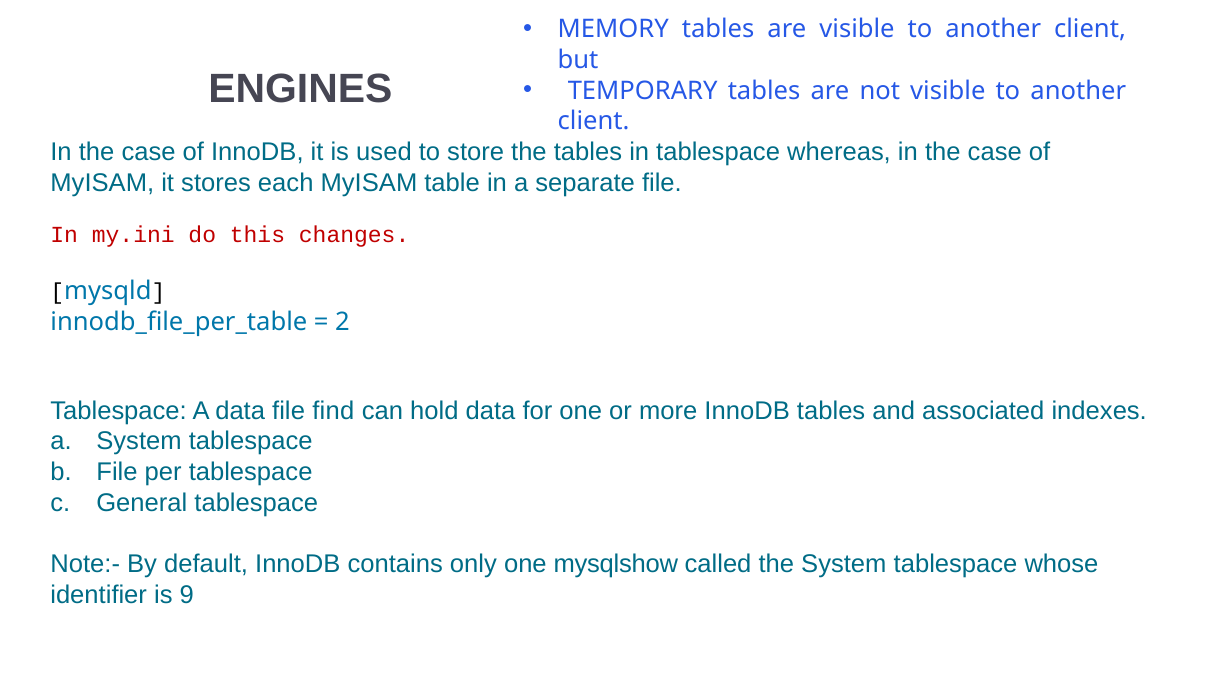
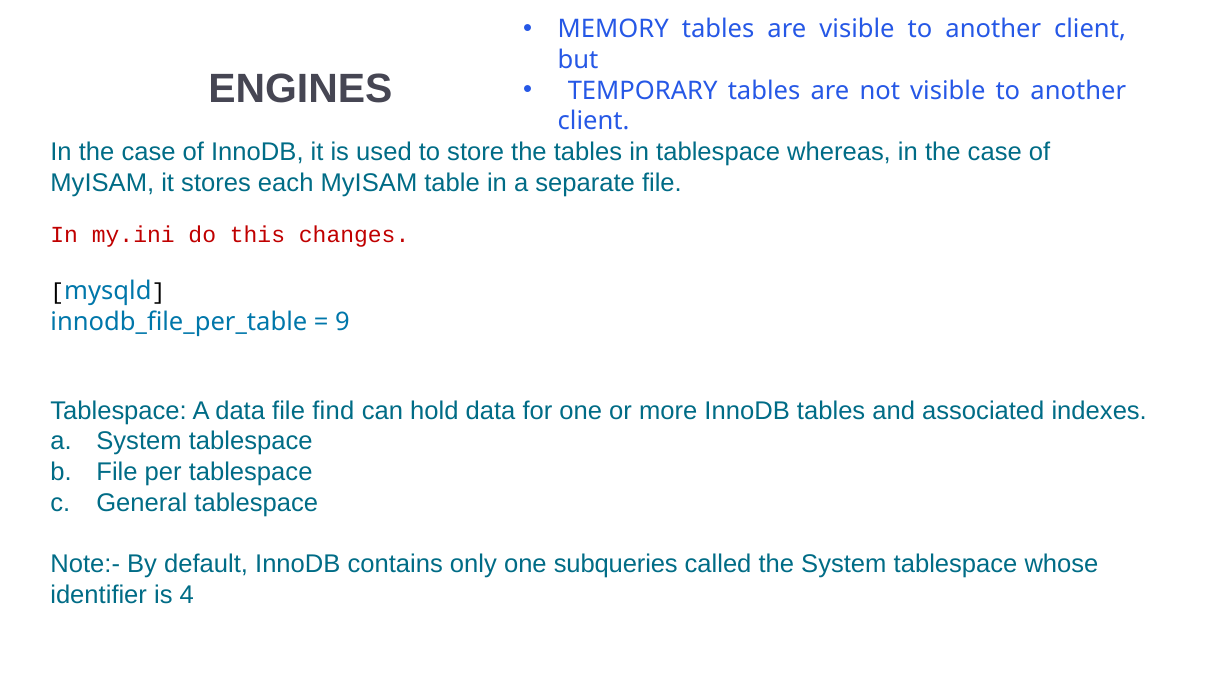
2: 2 -> 9
mysqlshow: mysqlshow -> subqueries
9: 9 -> 4
